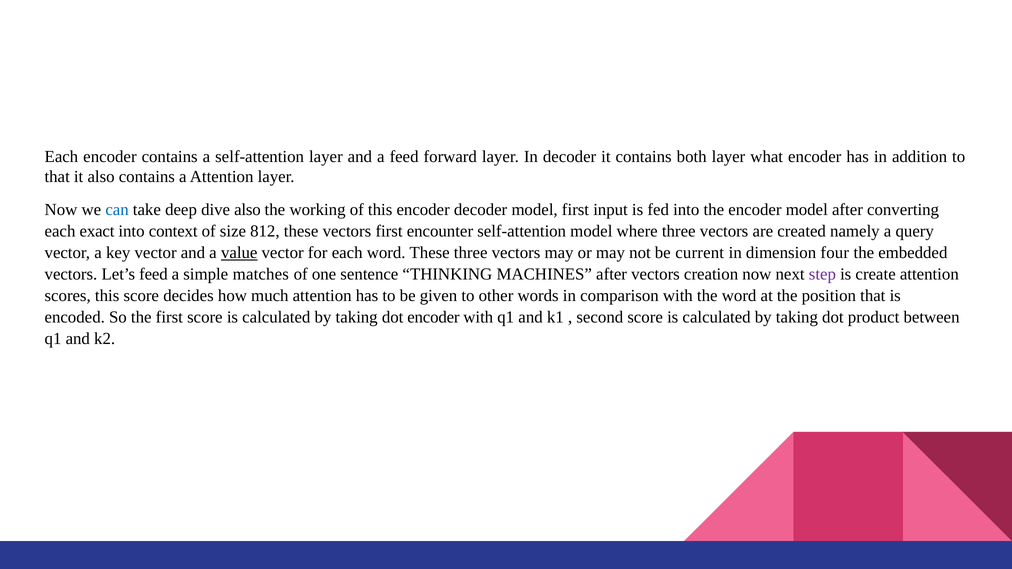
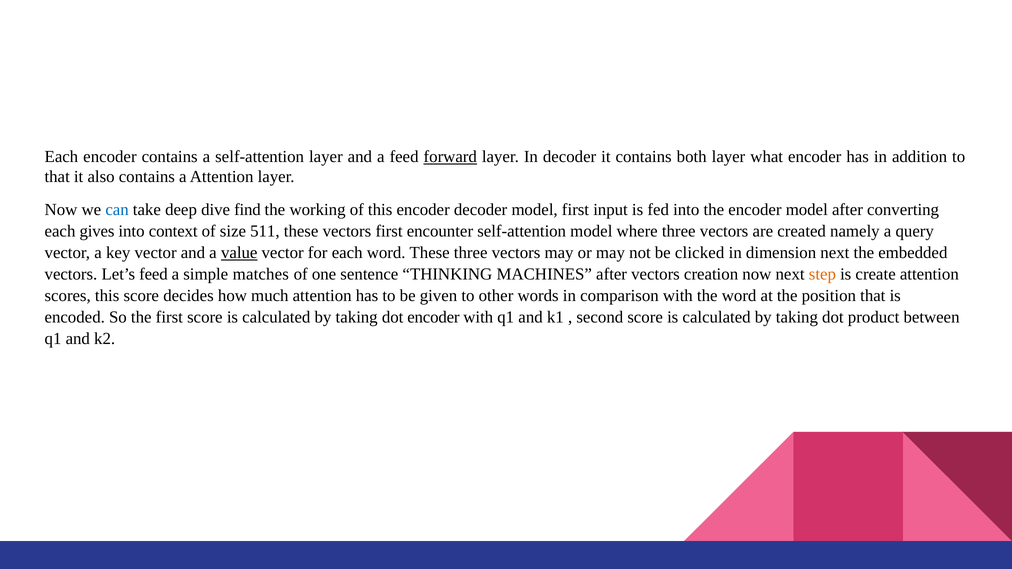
forward underline: none -> present
dive also: also -> find
exact: exact -> gives
812: 812 -> 511
current: current -> clicked
dimension four: four -> next
step colour: purple -> orange
